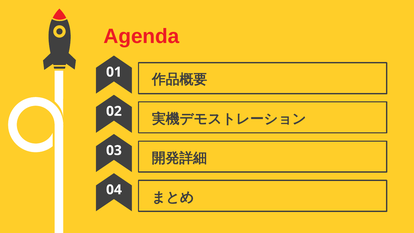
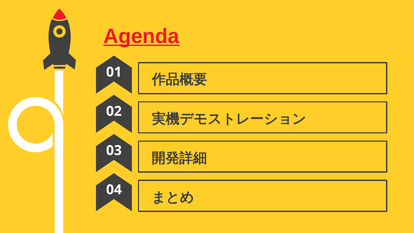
Agenda underline: none -> present
